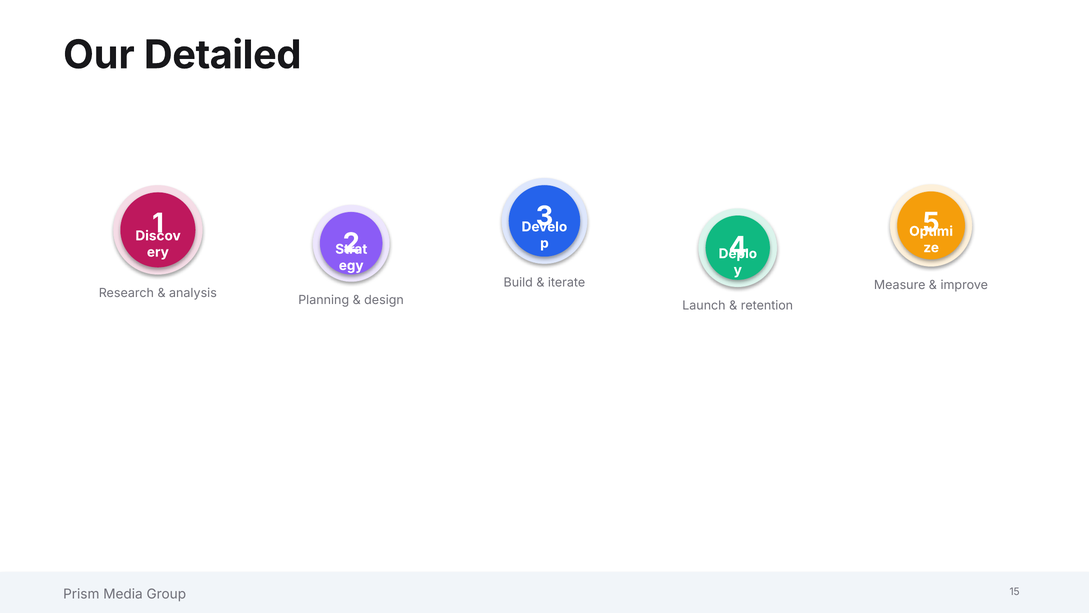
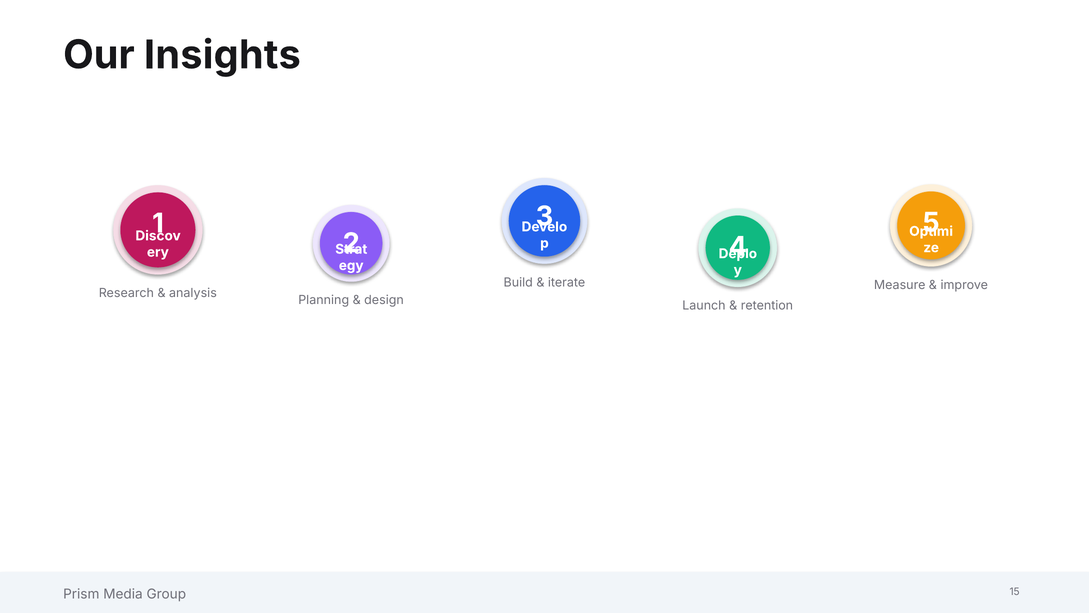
Detailed: Detailed -> Insights
